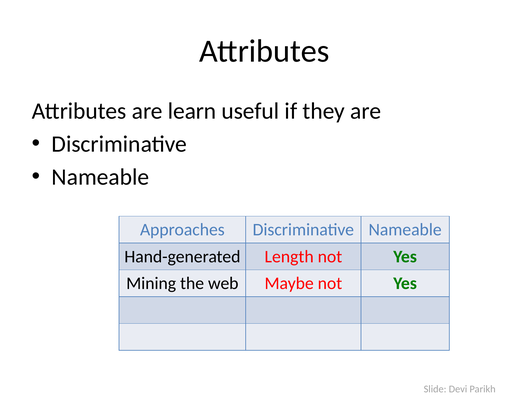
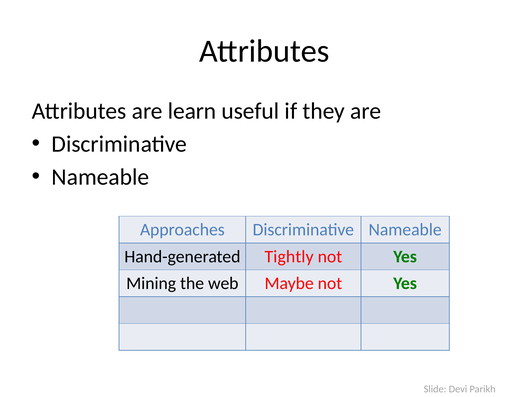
Length: Length -> Tightly
